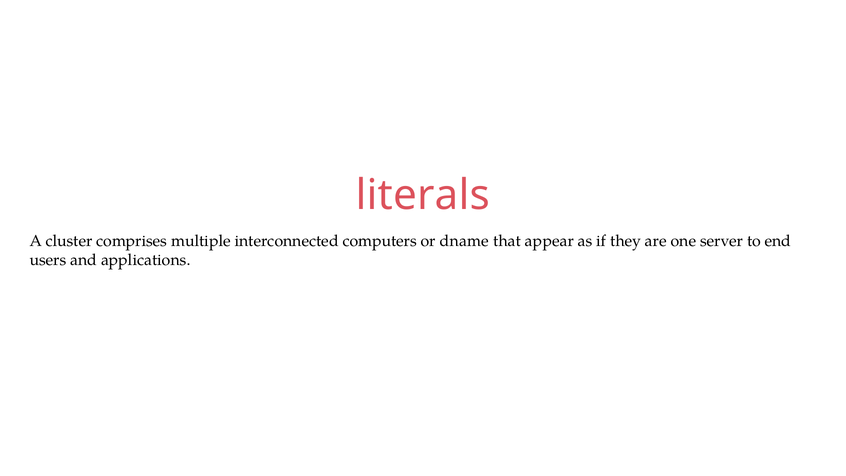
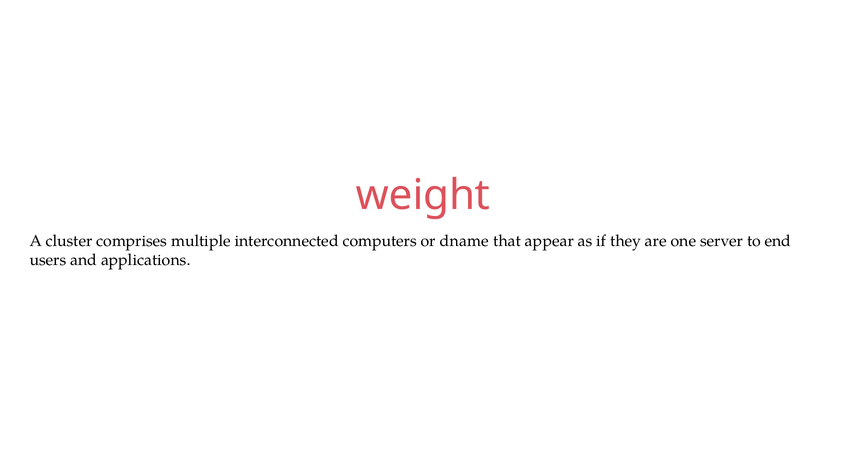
literals: literals -> weight
